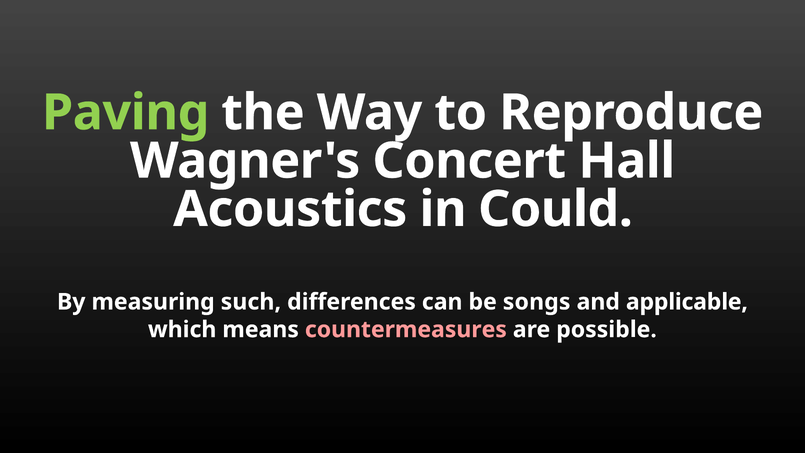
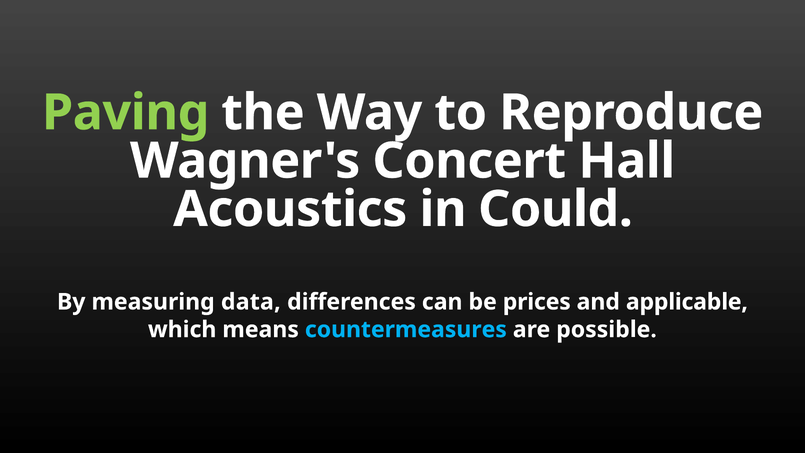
such: such -> data
songs: songs -> prices
countermeasures colour: pink -> light blue
